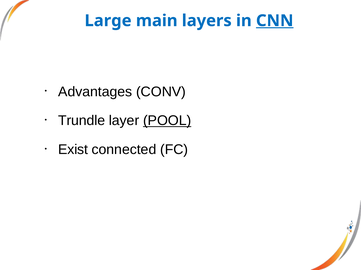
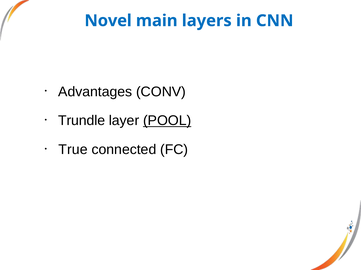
Large: Large -> Novel
CNN underline: present -> none
Exist: Exist -> True
